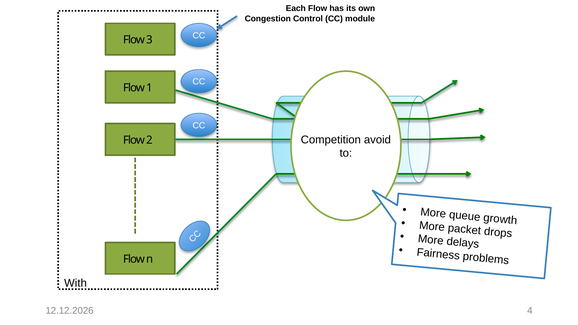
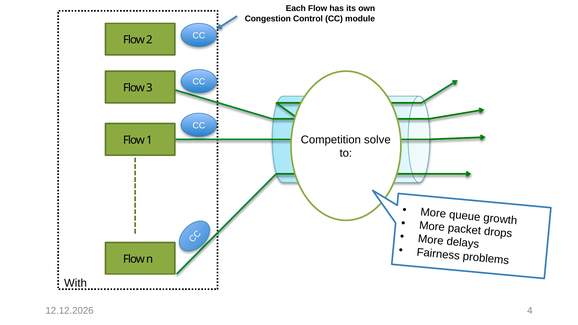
3: 3 -> 2
1: 1 -> 3
avoid: avoid -> solve
2: 2 -> 1
